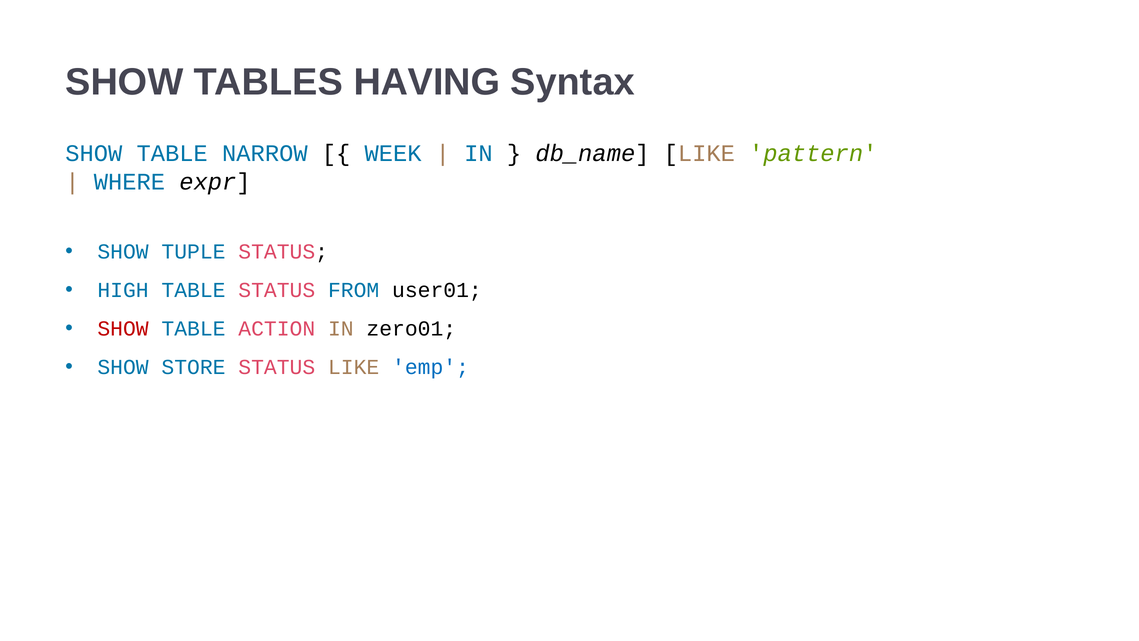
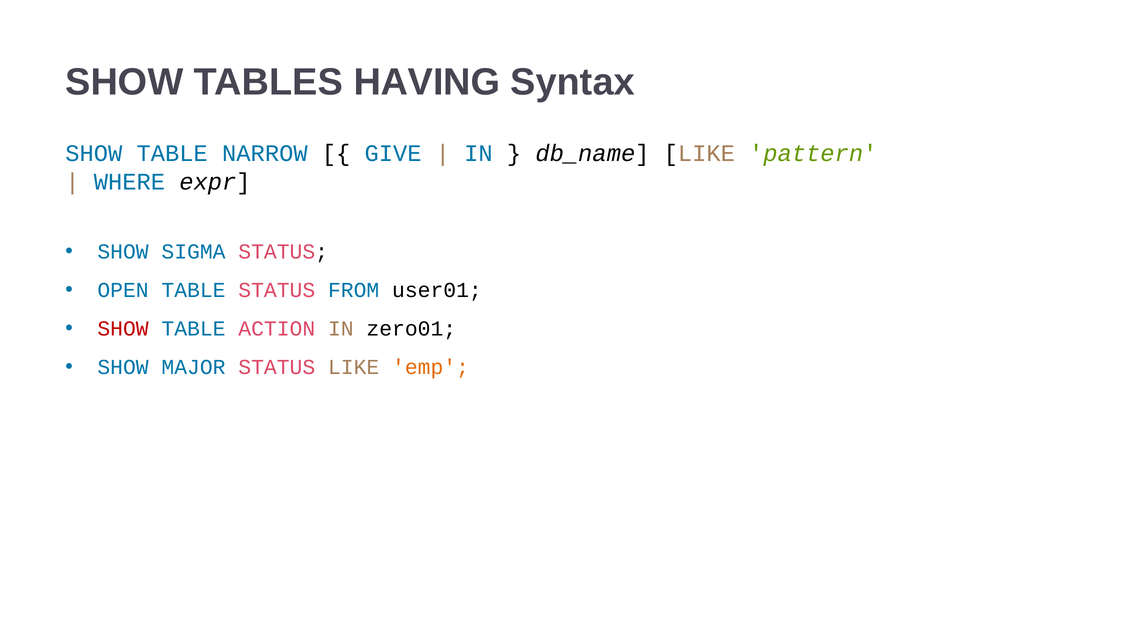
WEEK: WEEK -> GIVE
TUPLE: TUPLE -> SIGMA
HIGH: HIGH -> OPEN
STORE: STORE -> MAJOR
emp colour: blue -> orange
